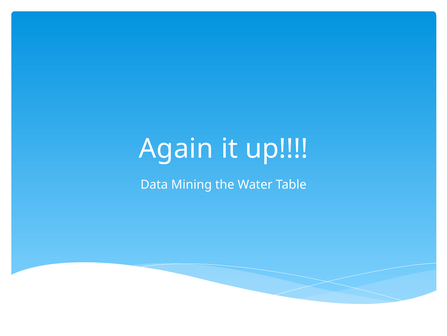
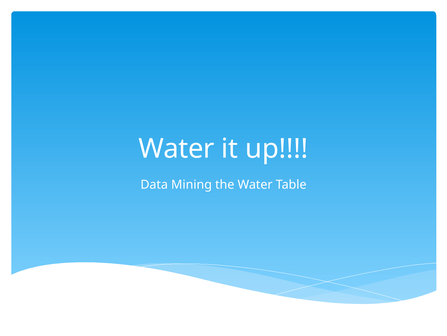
Again at (176, 149): Again -> Water
